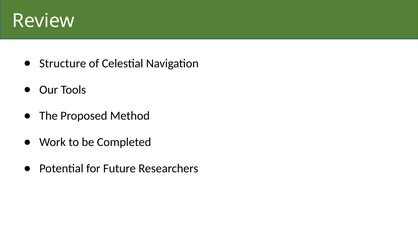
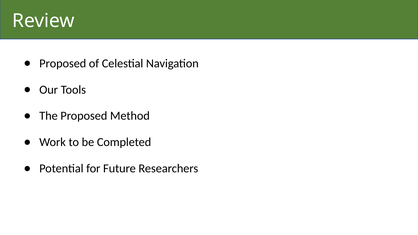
Structure at (63, 63): Structure -> Proposed
